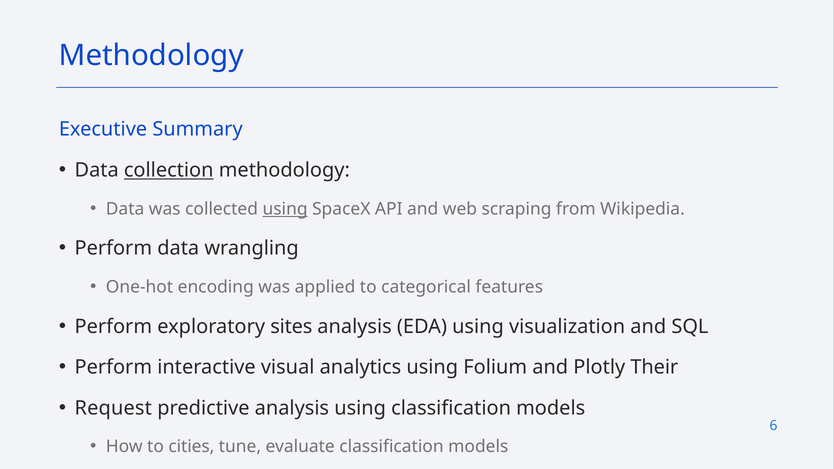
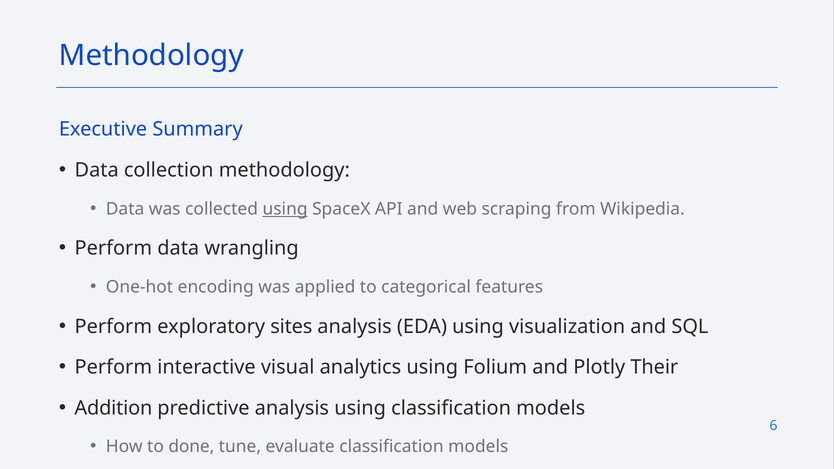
collection underline: present -> none
Request: Request -> Addition
cities: cities -> done
